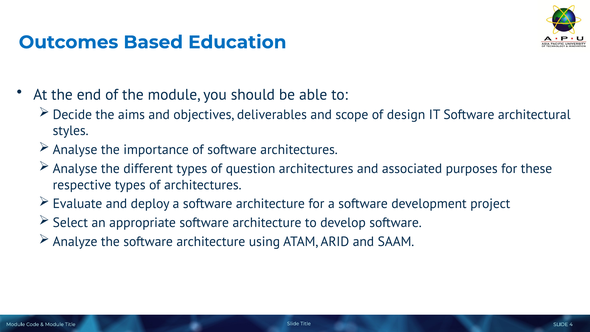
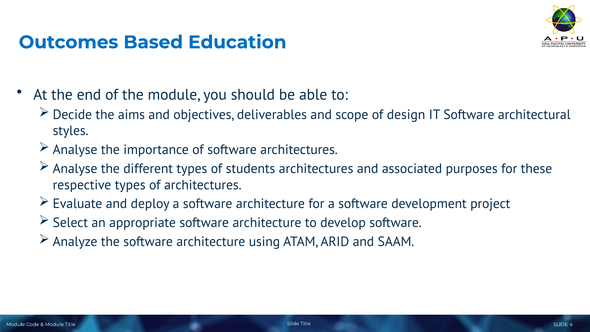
question: question -> students
